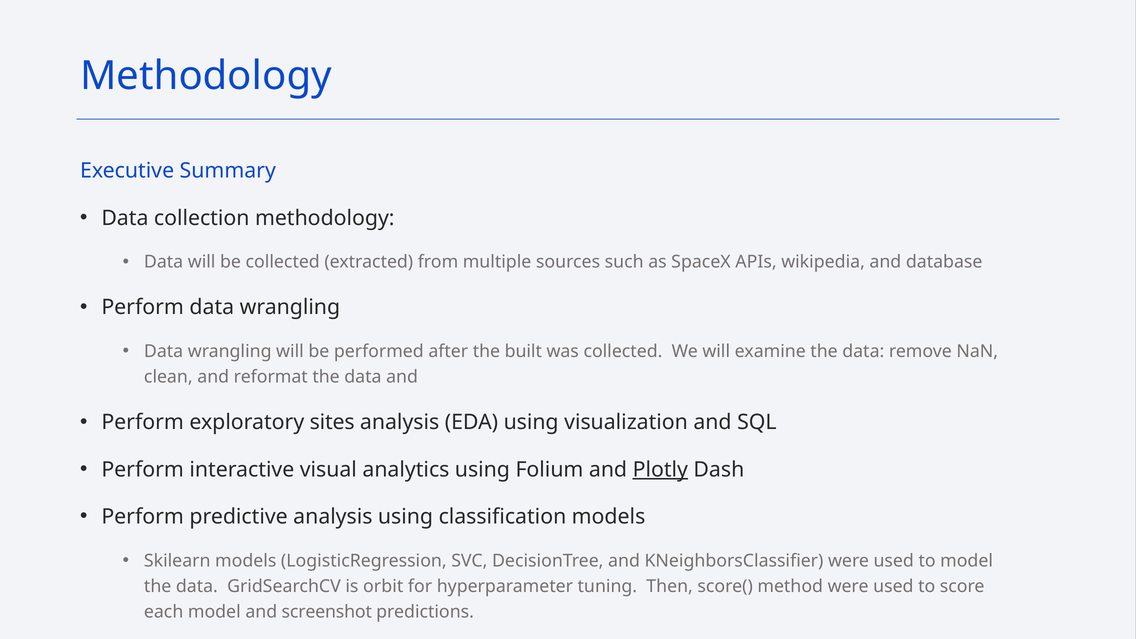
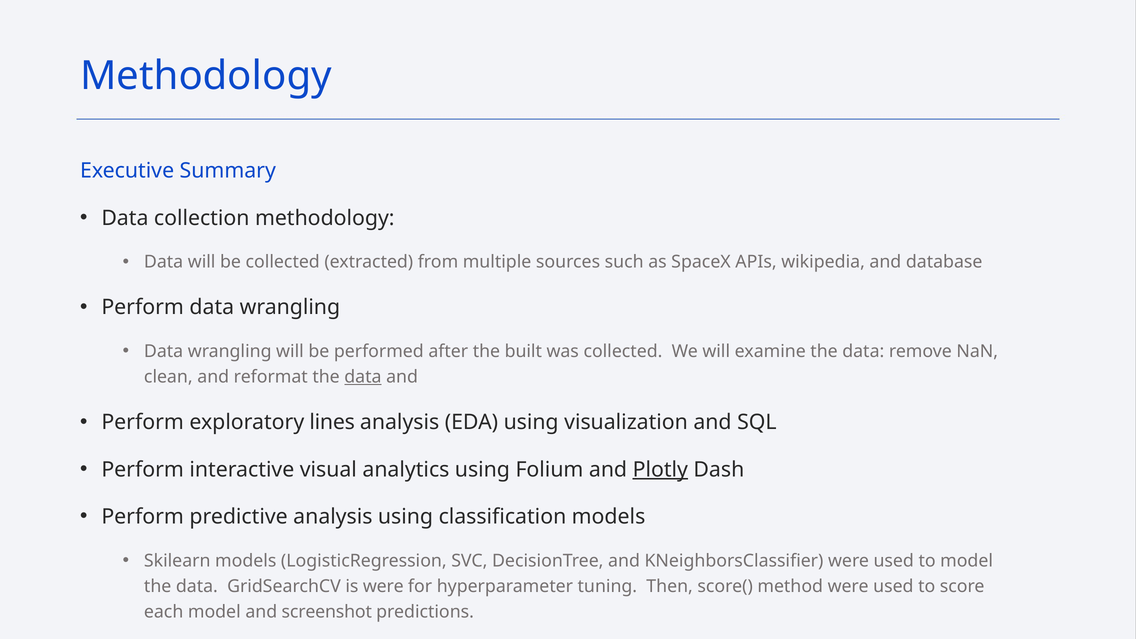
data at (363, 377) underline: none -> present
sites: sites -> lines
is orbit: orbit -> were
